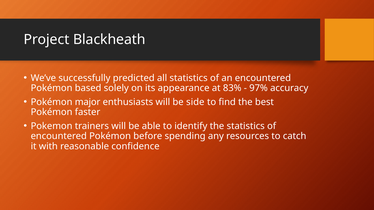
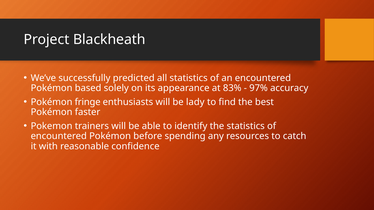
major: major -> fringe
side: side -> lady
